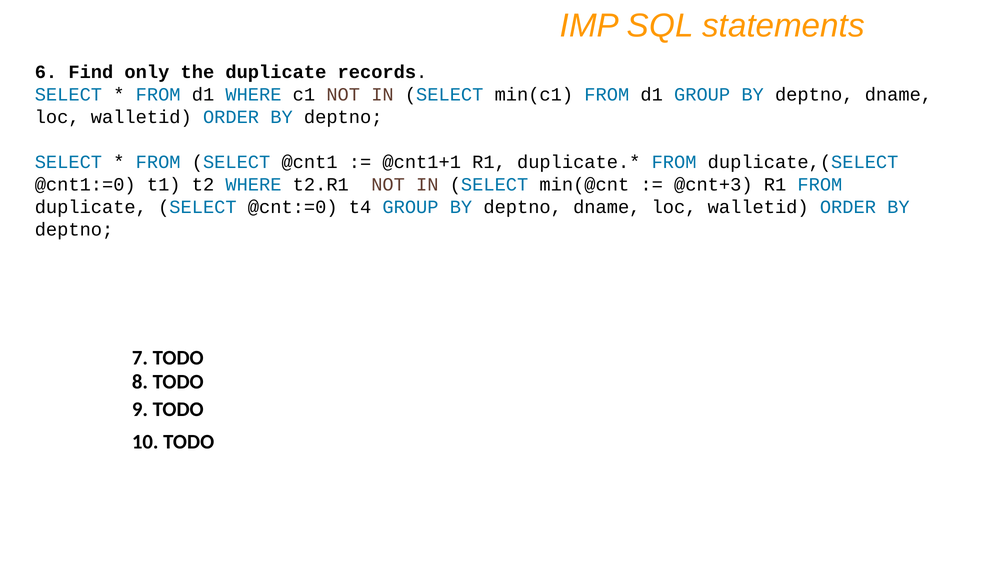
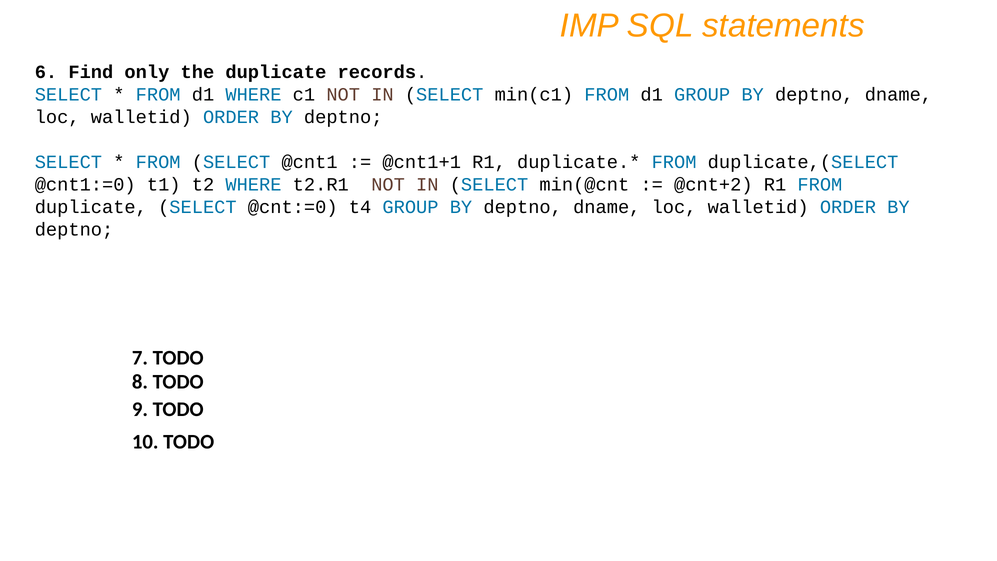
@cnt+3: @cnt+3 -> @cnt+2
